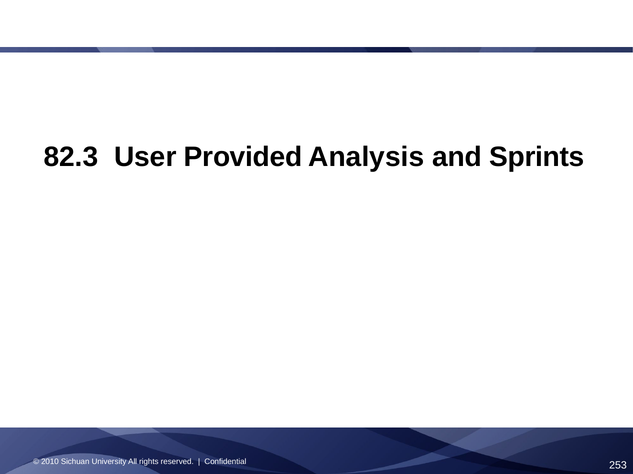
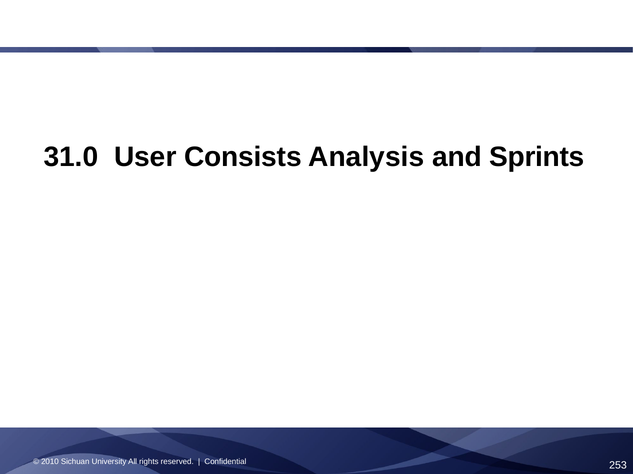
82.3: 82.3 -> 31.0
Provided: Provided -> Consists
